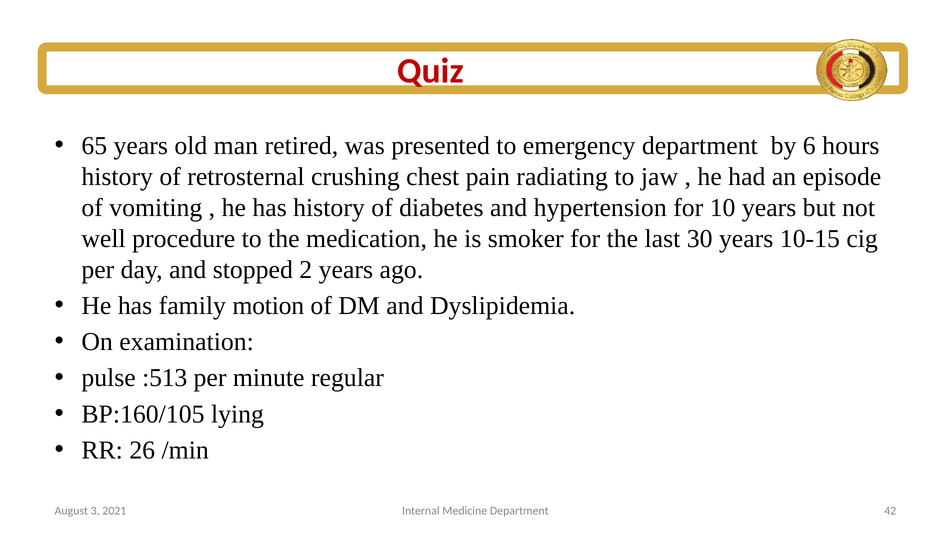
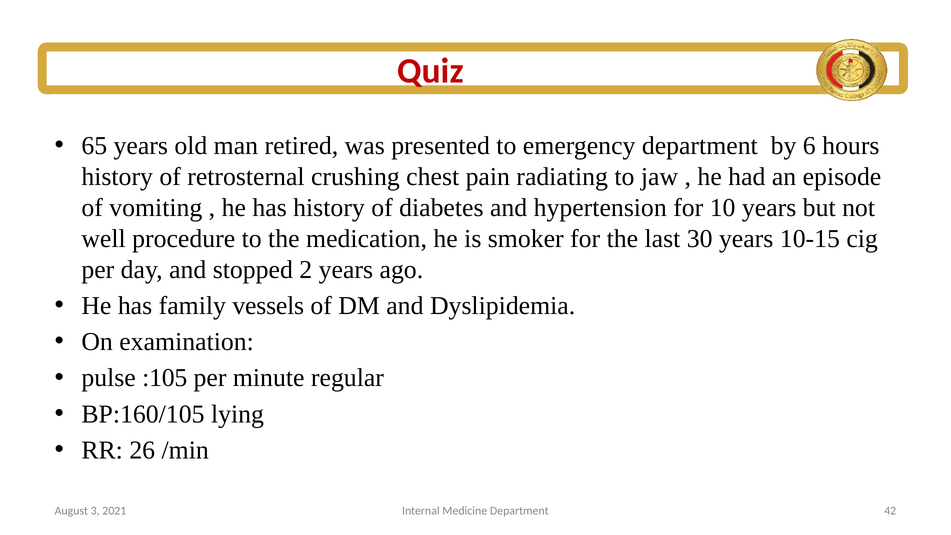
motion: motion -> vessels
:513: :513 -> :105
